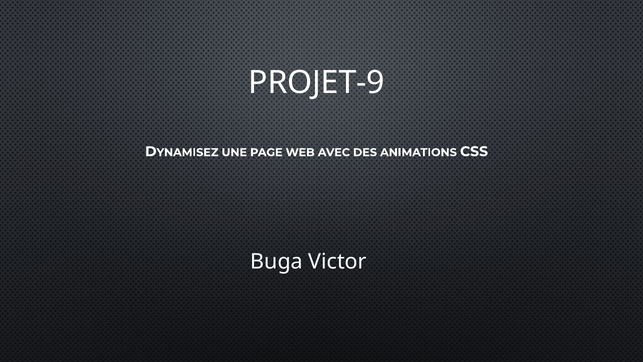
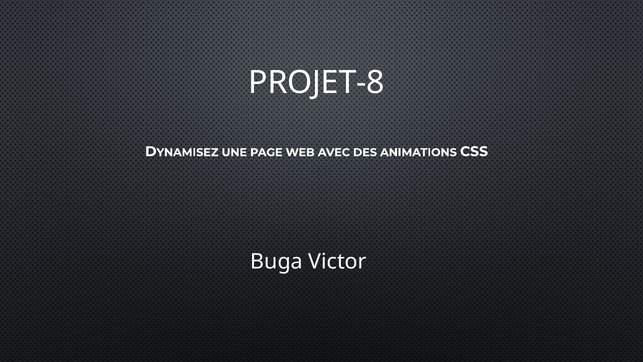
PROJET-9: PROJET-9 -> PROJET-8
